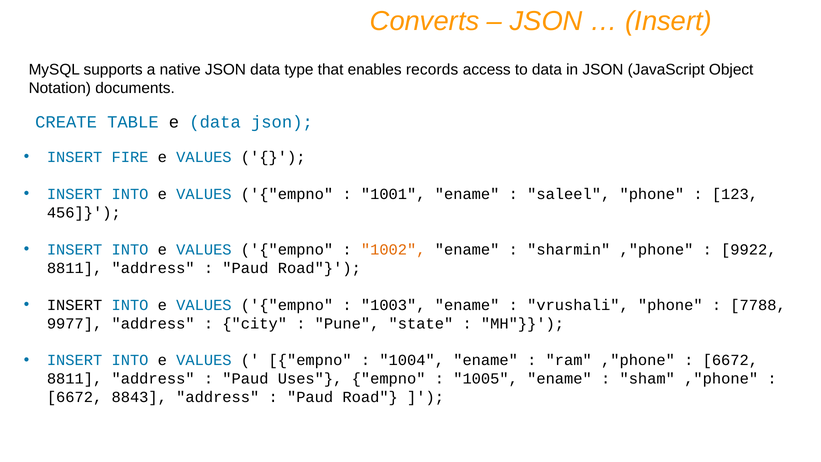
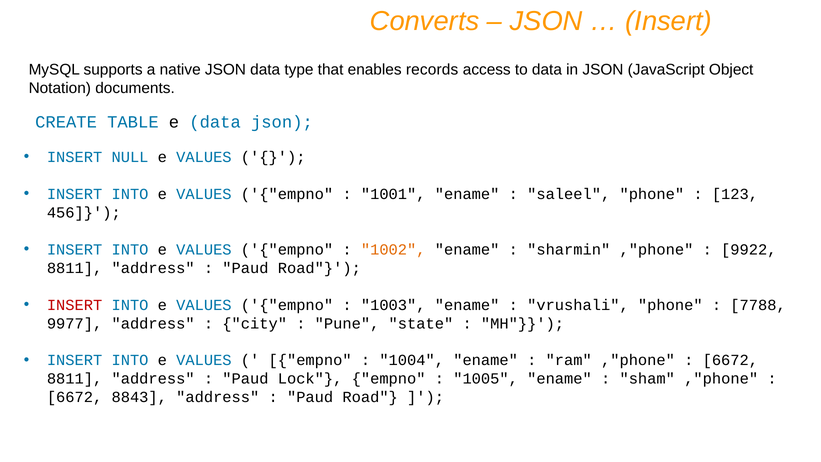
FIRE: FIRE -> NULL
INSERT at (75, 305) colour: black -> red
Uses: Uses -> Lock
